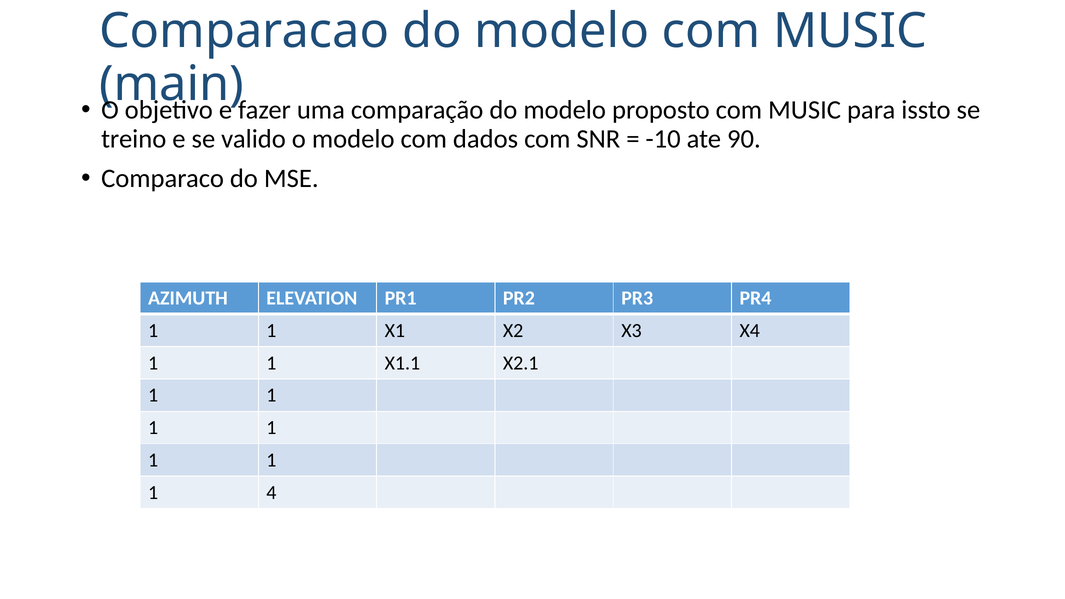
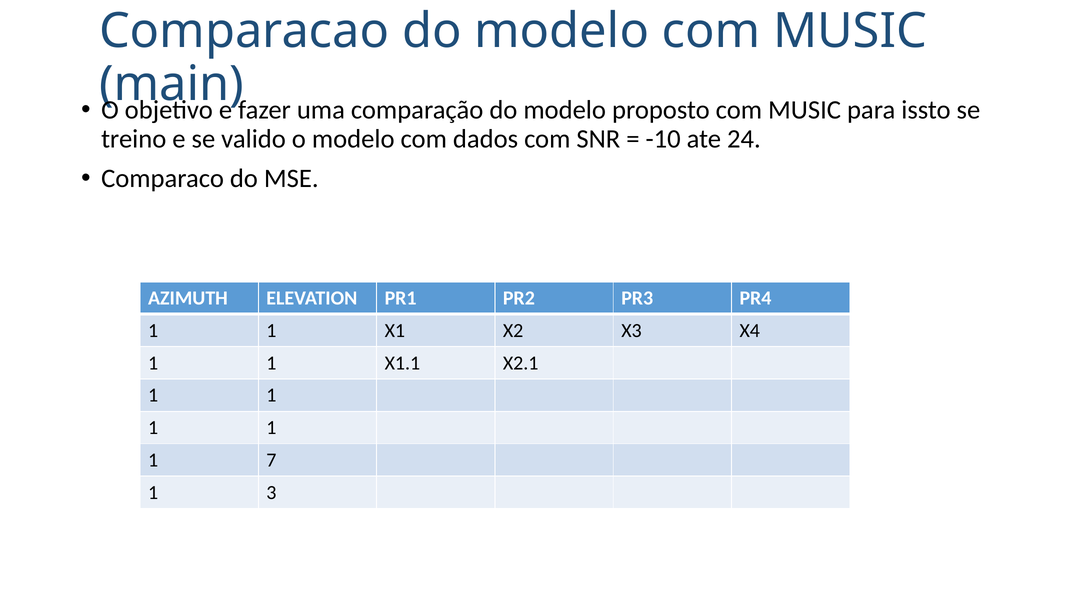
90: 90 -> 24
1 at (271, 460): 1 -> 7
4: 4 -> 3
